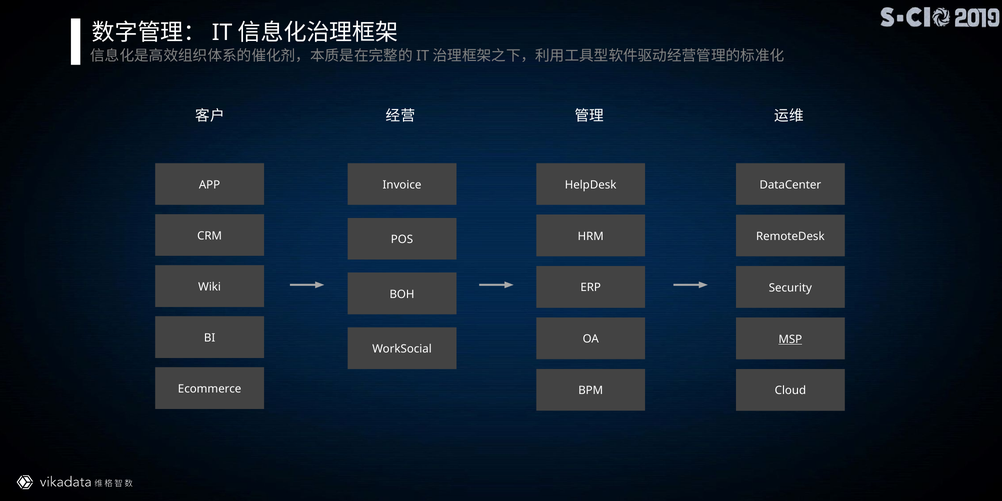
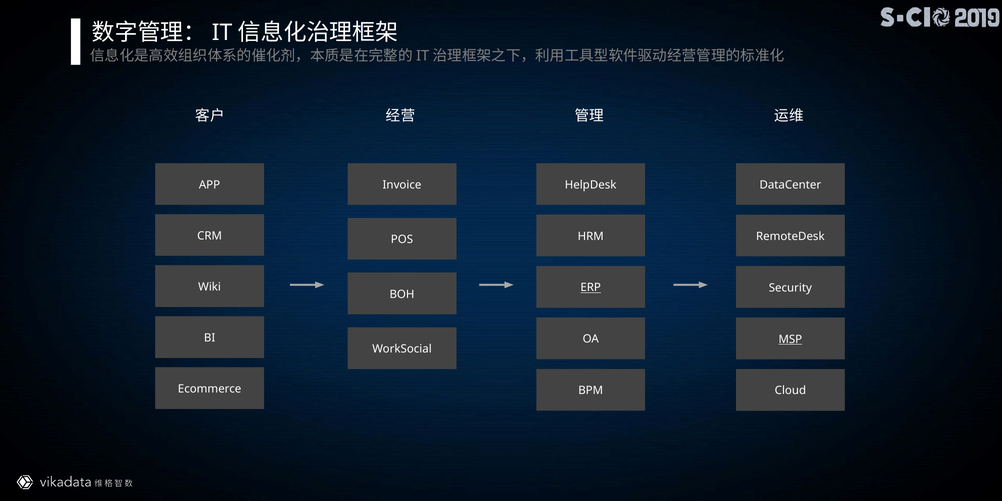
ERP underline: none -> present
